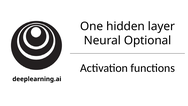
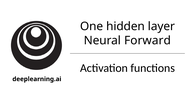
Optional: Optional -> Forward
